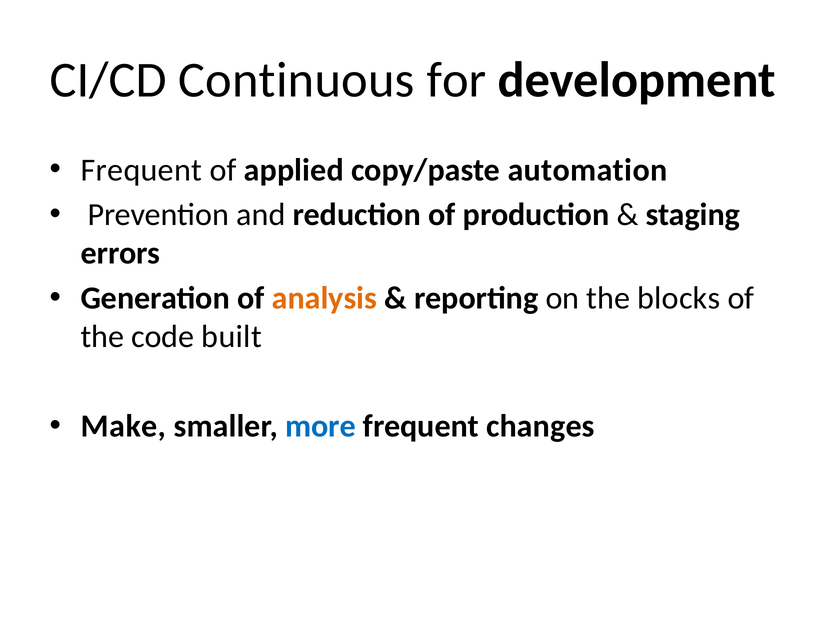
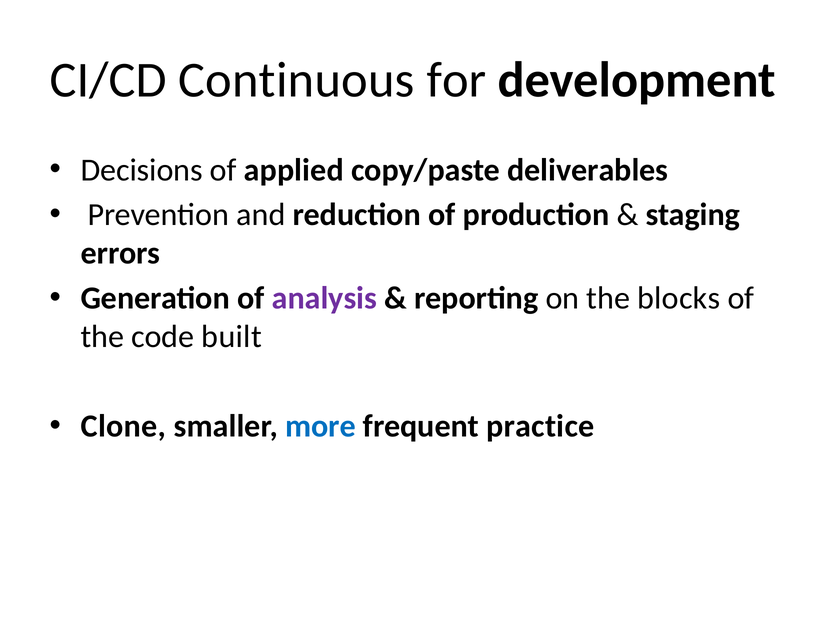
Frequent at (141, 170): Frequent -> Decisions
automation: automation -> deliverables
analysis colour: orange -> purple
Make: Make -> Clone
changes: changes -> practice
